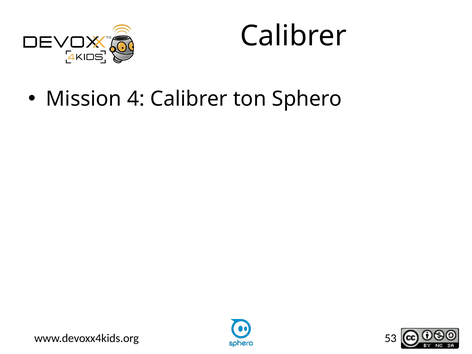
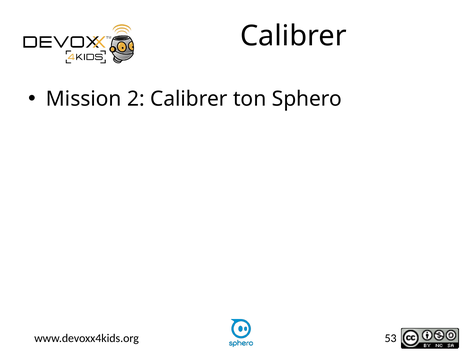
4: 4 -> 2
